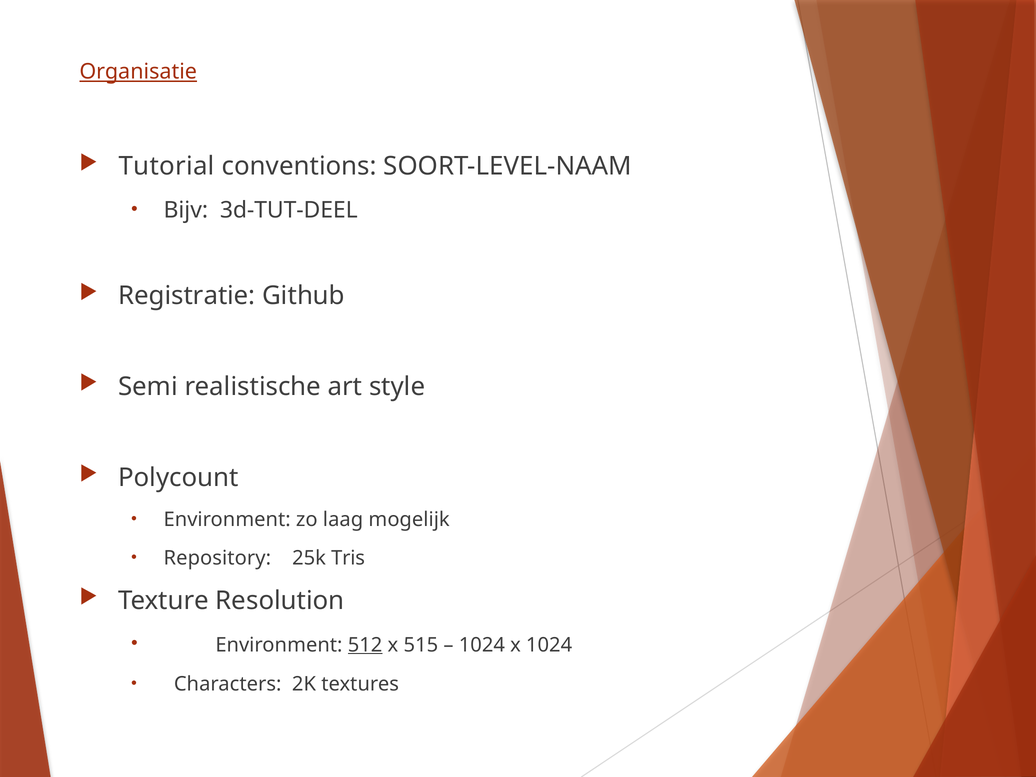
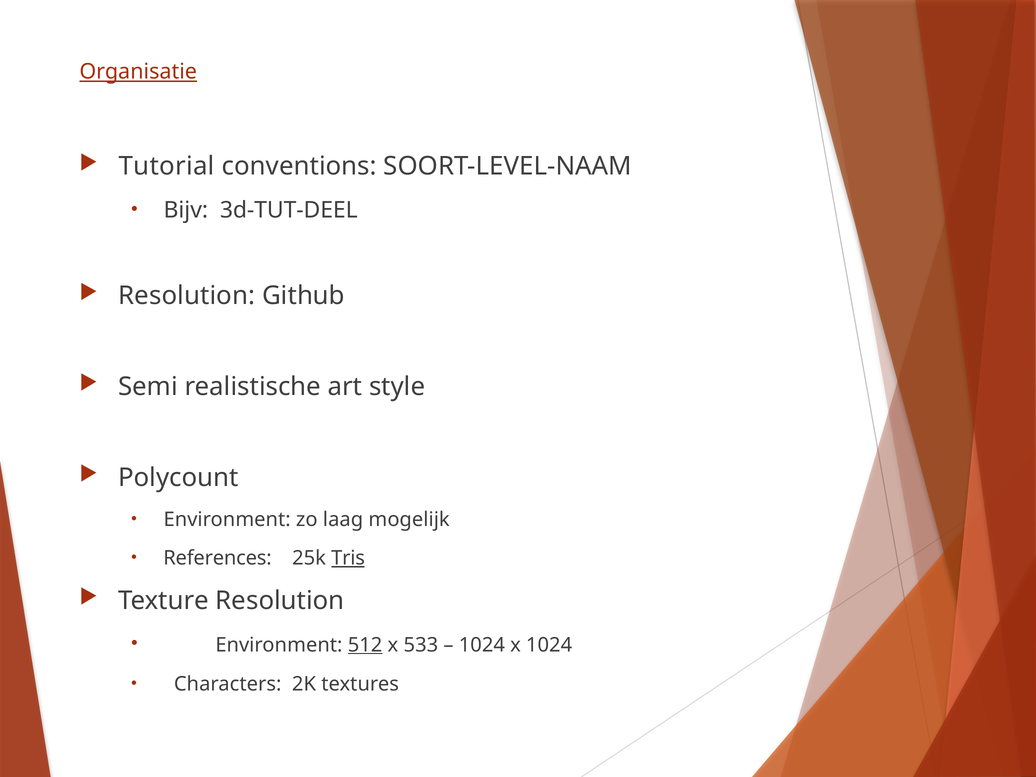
Registratie at (187, 296): Registratie -> Resolution
Repository: Repository -> References
Tris underline: none -> present
515: 515 -> 533
